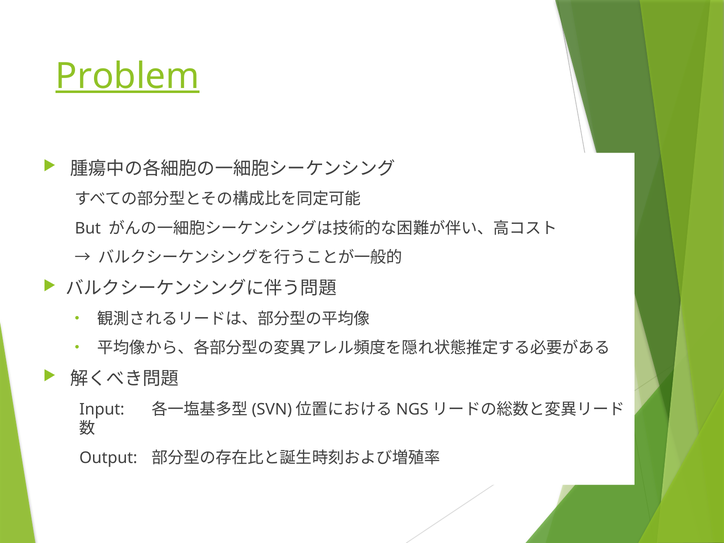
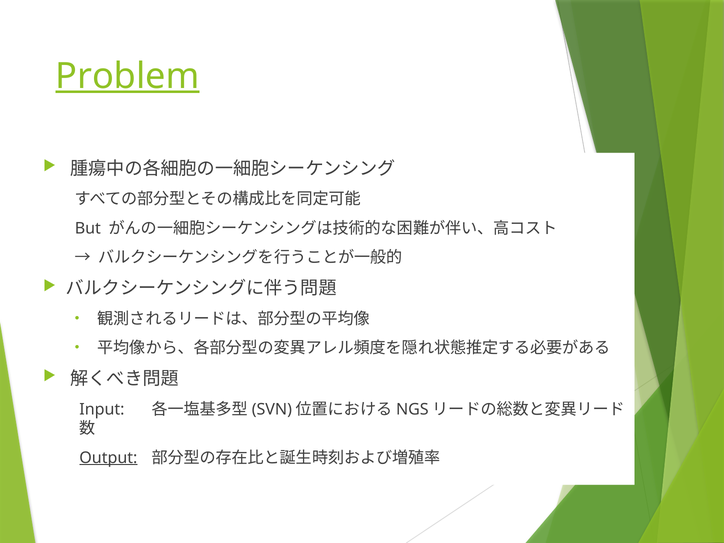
Output underline: none -> present
